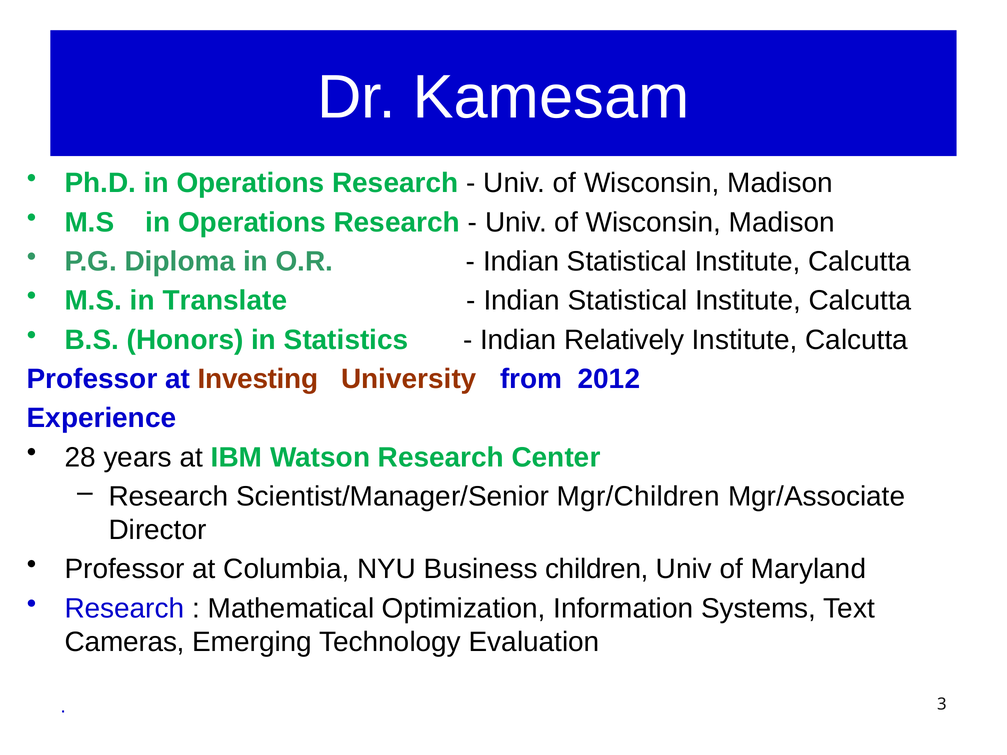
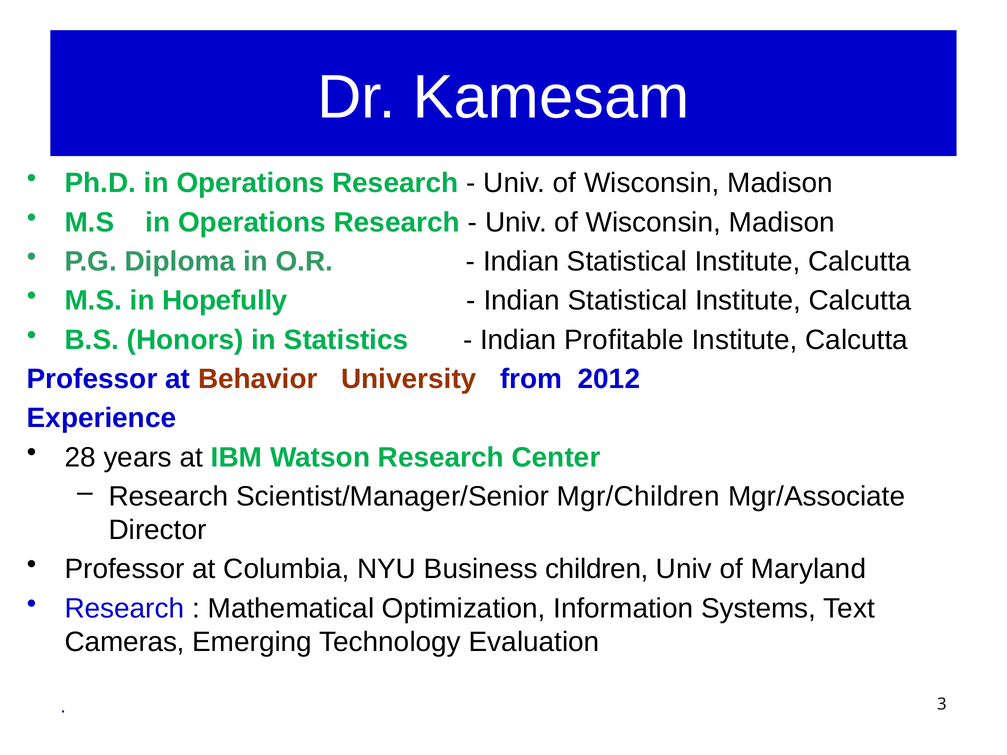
Translate: Translate -> Hopefully
Relatively: Relatively -> Profitable
Investing: Investing -> Behavior
